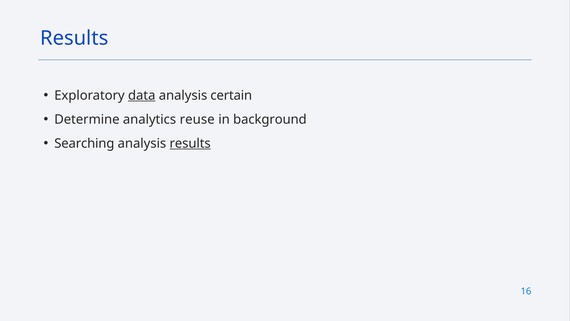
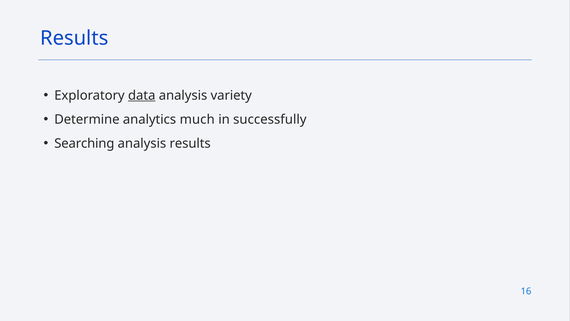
certain: certain -> variety
reuse: reuse -> much
background: background -> successfully
results at (190, 143) underline: present -> none
